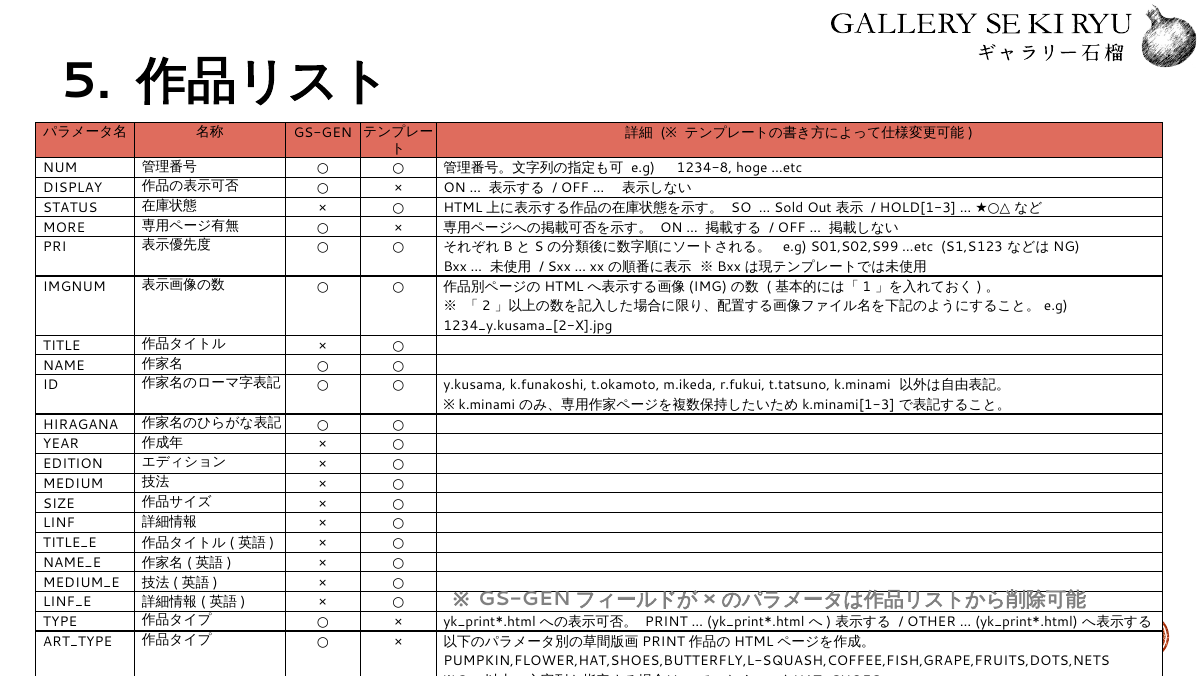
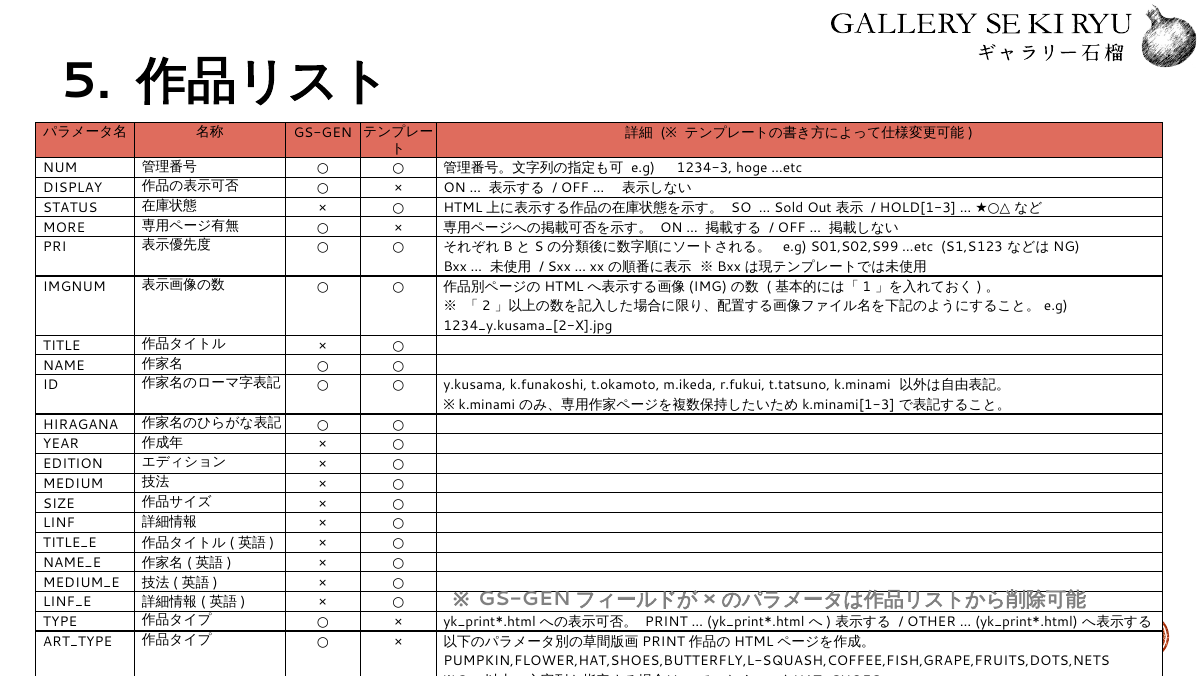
1234-8: 1234-8 -> 1234-3
